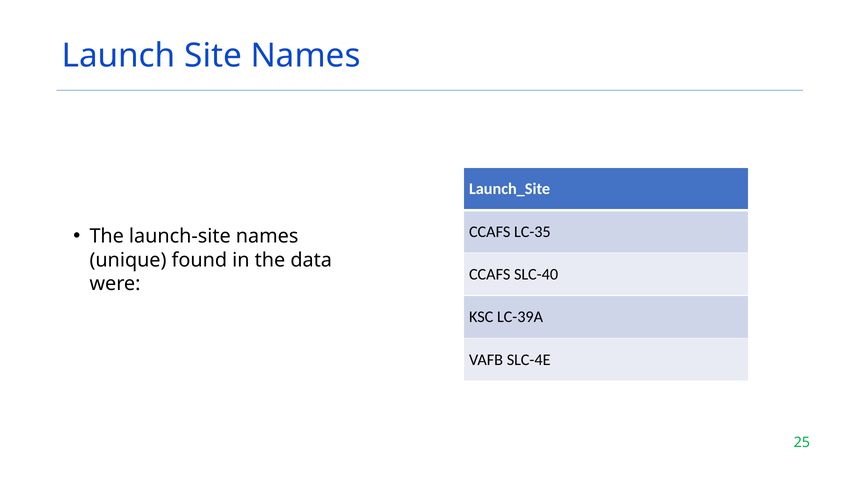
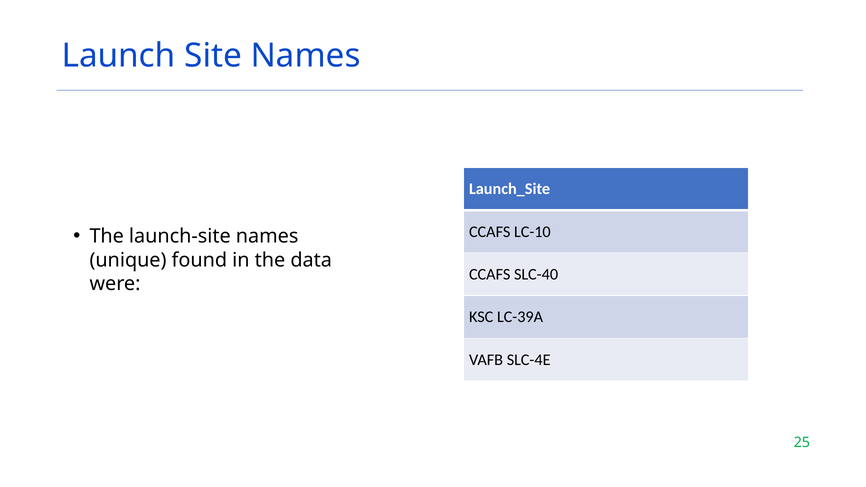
LC-35: LC-35 -> LC-10
